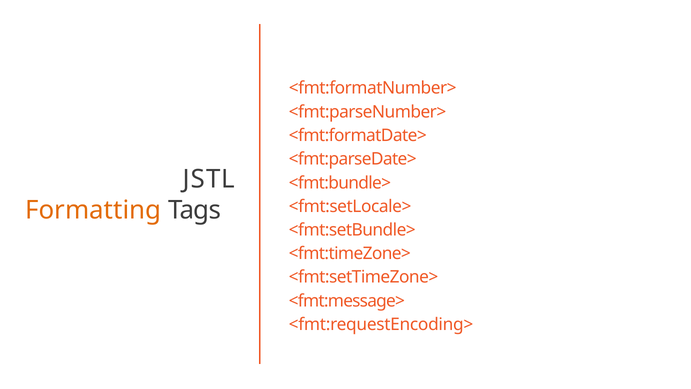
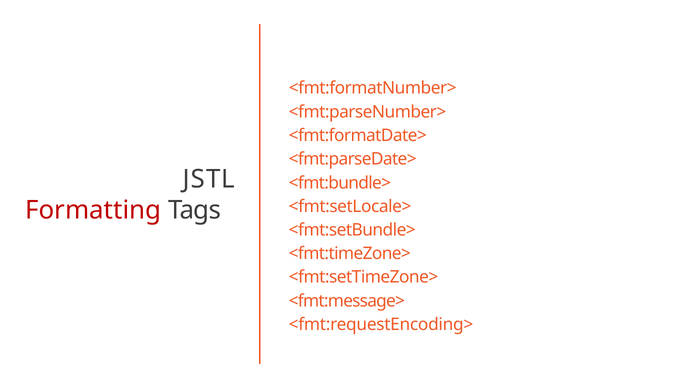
Formatting colour: orange -> red
